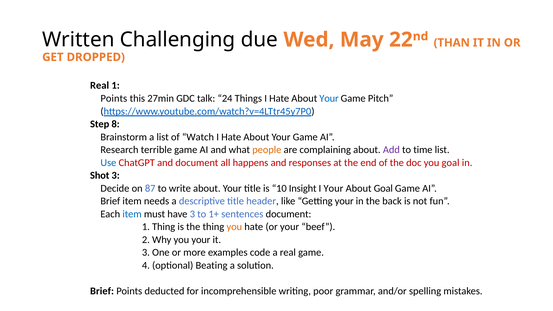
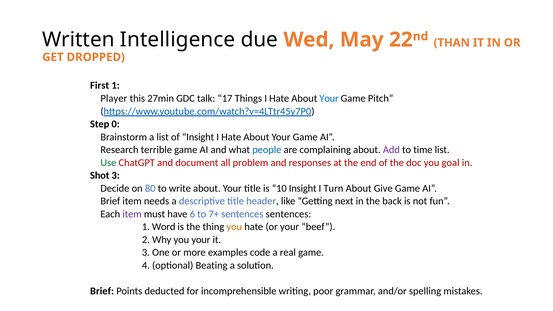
Challenging: Challenging -> Intelligence
Real at (100, 86): Real -> First
Points at (114, 98): Points -> Player
24: 24 -> 17
8: 8 -> 0
of Watch: Watch -> Insight
people colour: orange -> blue
Use colour: blue -> green
happens: happens -> problem
87: 87 -> 80
I Your: Your -> Turn
About Goal: Goal -> Give
Getting your: your -> next
item at (132, 214) colour: blue -> purple
have 3: 3 -> 6
1+: 1+ -> 7+
sentences document: document -> sentences
1 Thing: Thing -> Word
